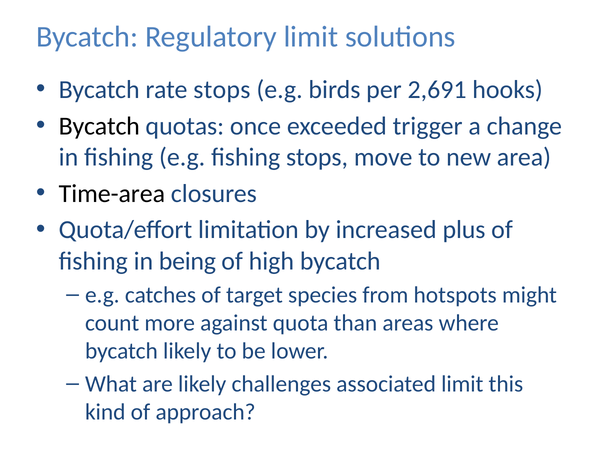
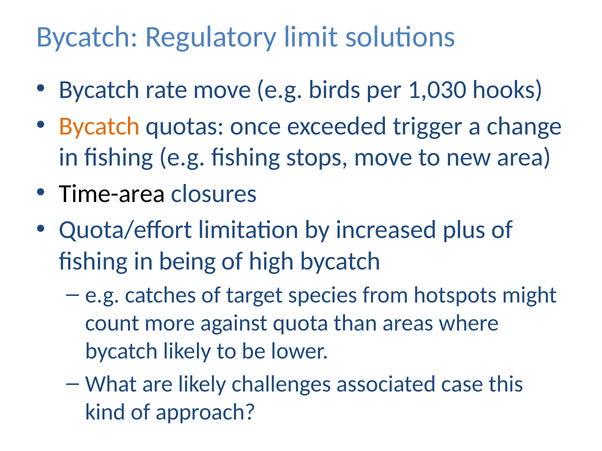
rate stops: stops -> move
2,691: 2,691 -> 1,030
Bycatch at (99, 126) colour: black -> orange
associated limit: limit -> case
